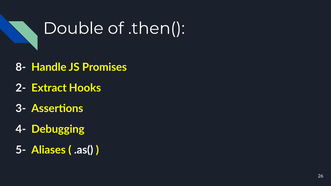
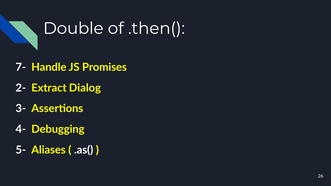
8-: 8- -> 7-
Hooks: Hooks -> Dialog
